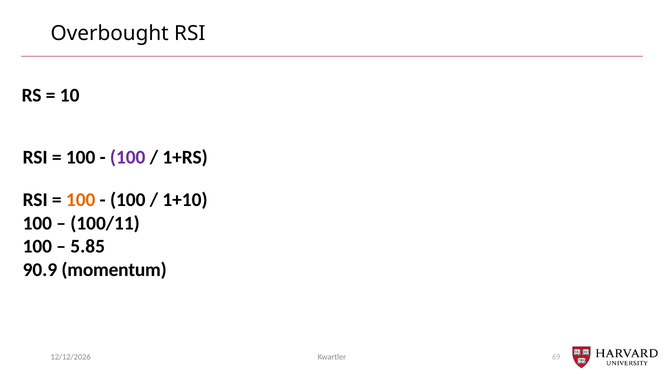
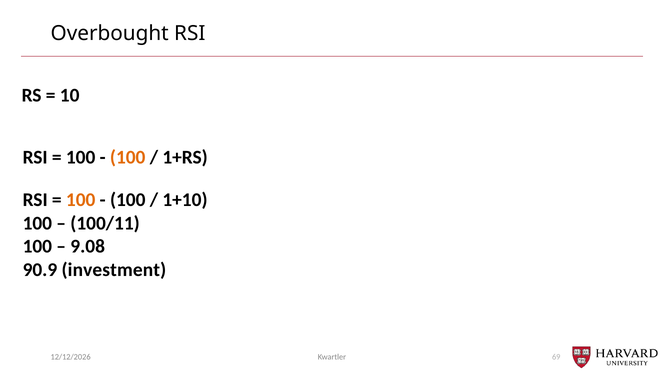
100 at (128, 157) colour: purple -> orange
5.85: 5.85 -> 9.08
momentum: momentum -> investment
